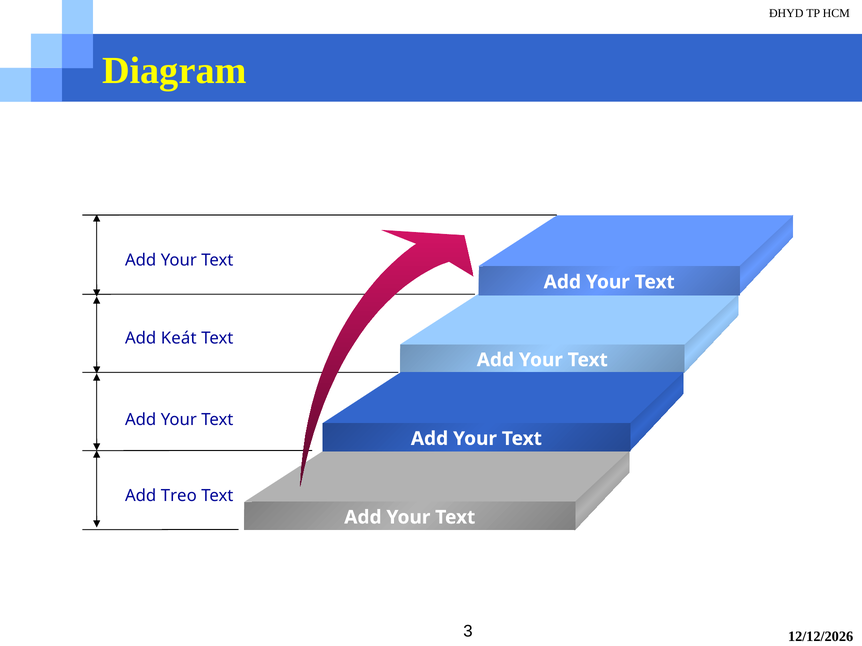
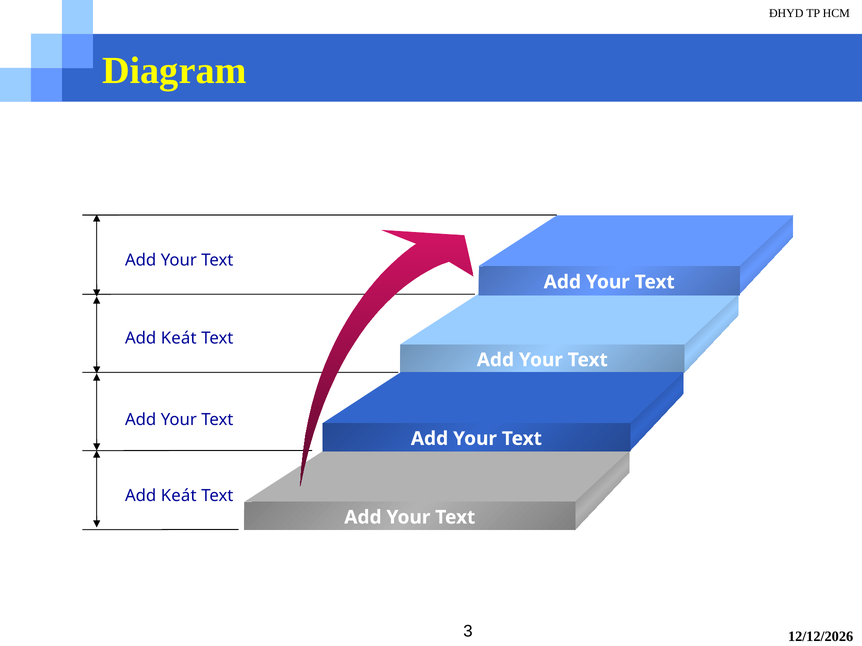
Treo at (179, 496): Treo -> Keát
